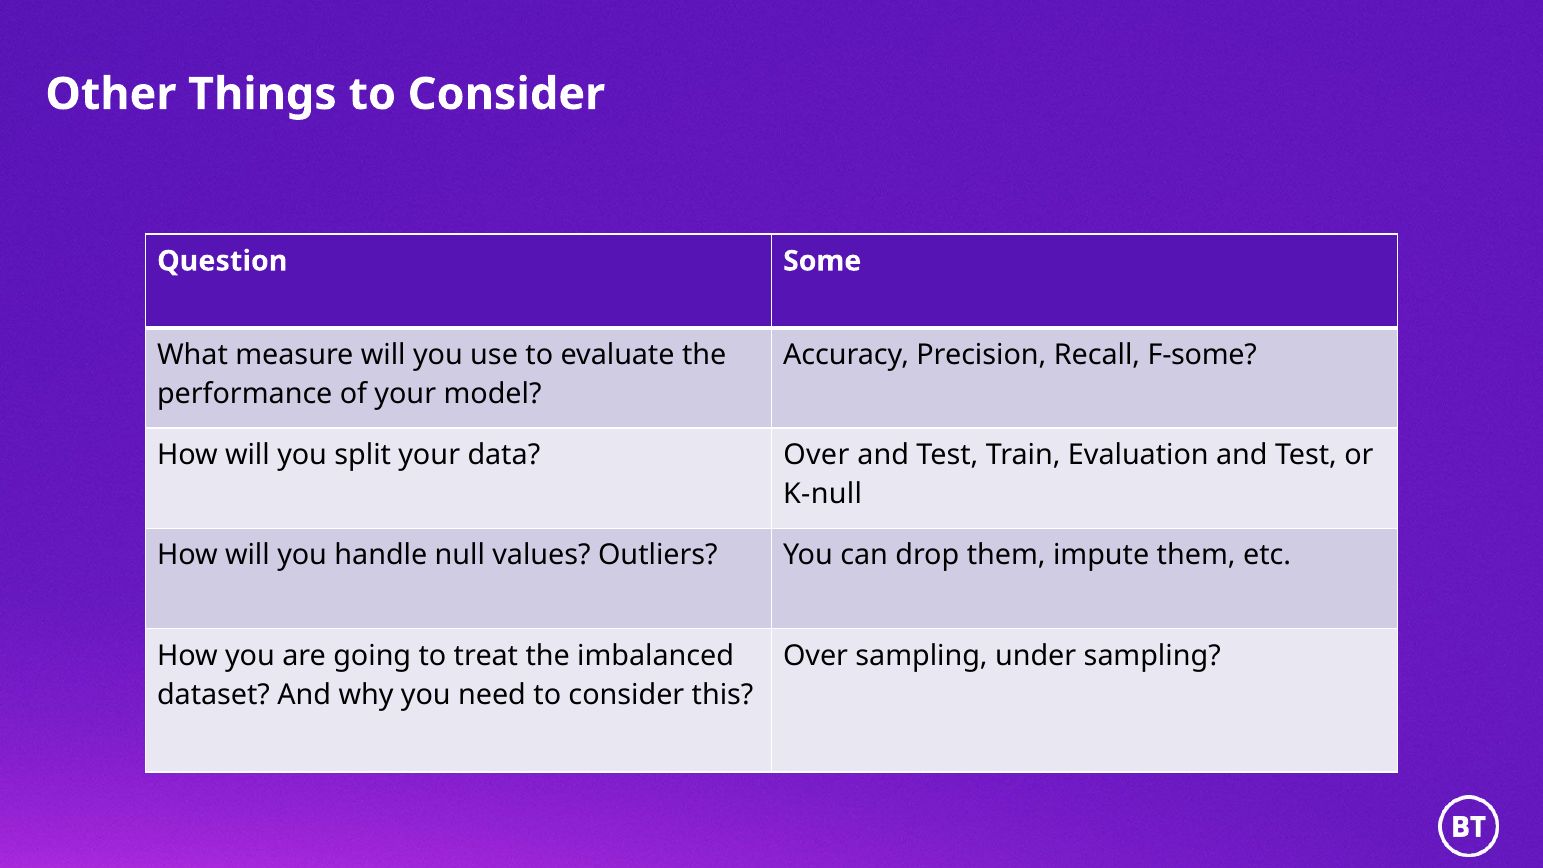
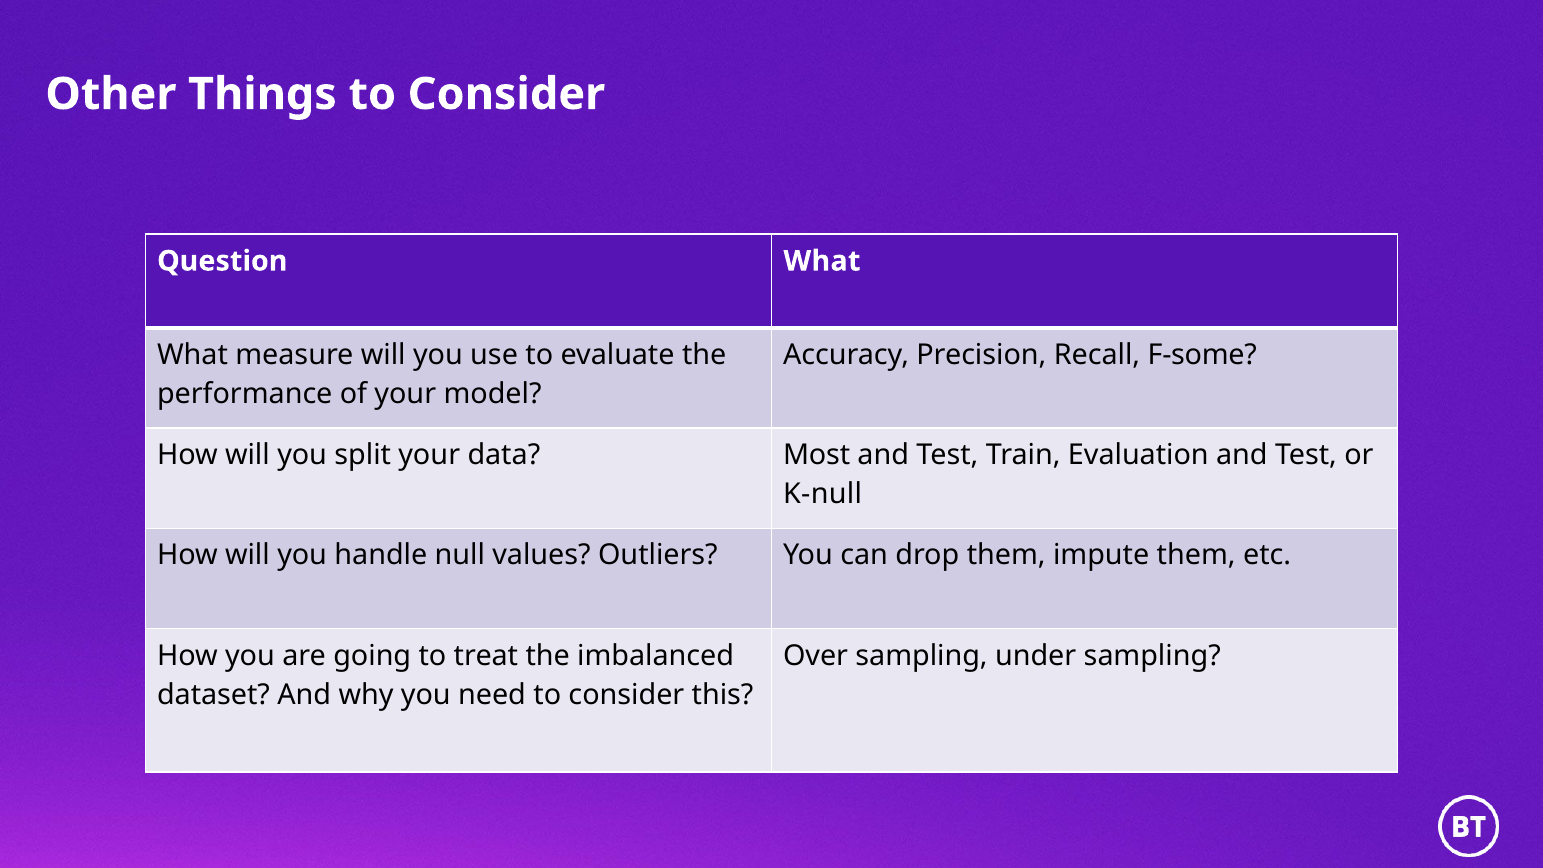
Question Some: Some -> What
data Over: Over -> Most
